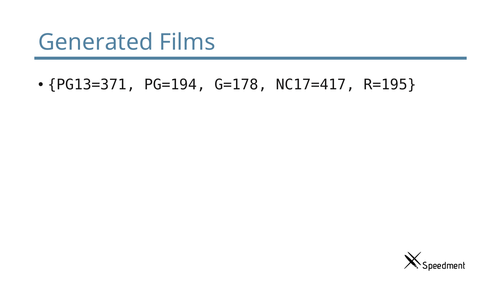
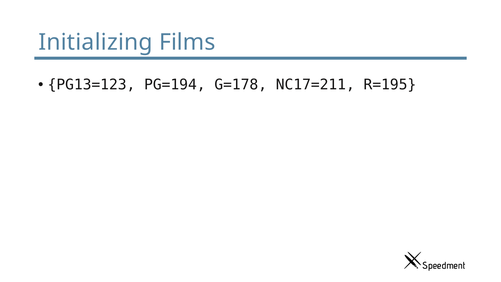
Generated: Generated -> Initializing
PG13=371: PG13=371 -> PG13=123
NC17=417: NC17=417 -> NC17=211
